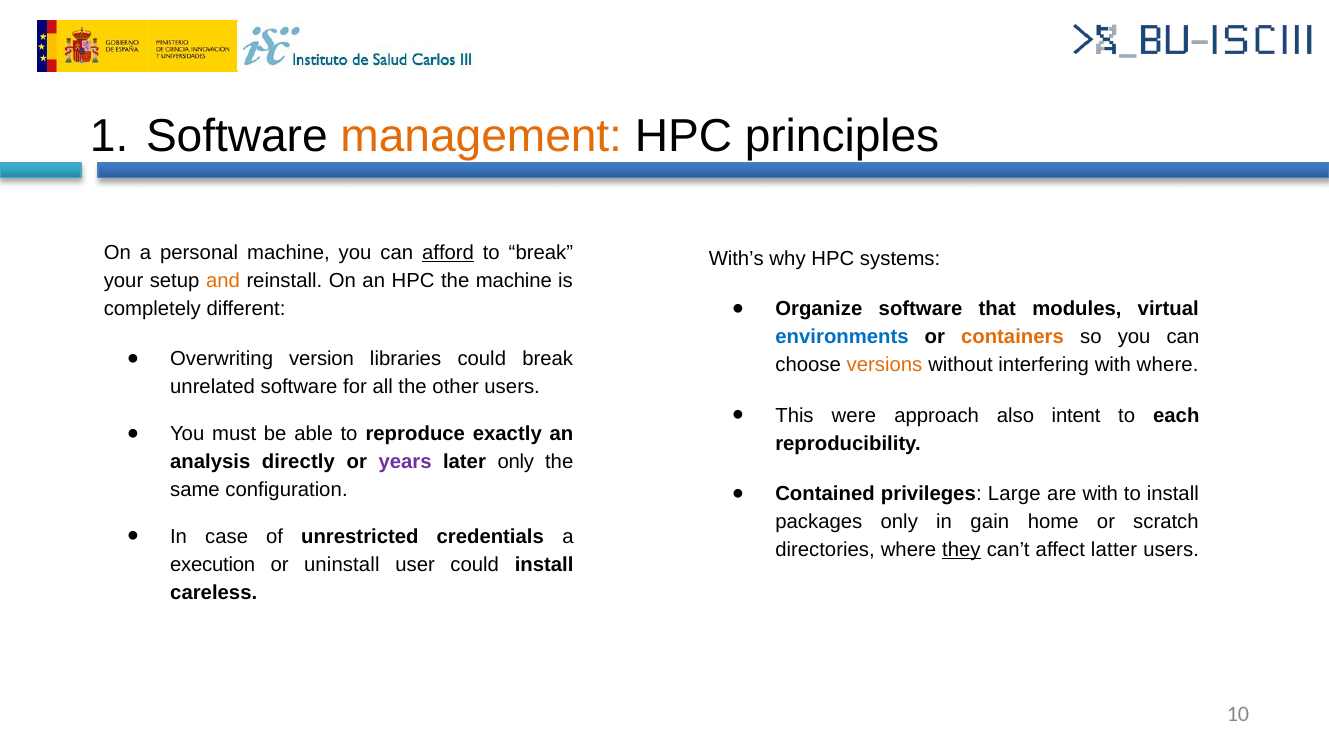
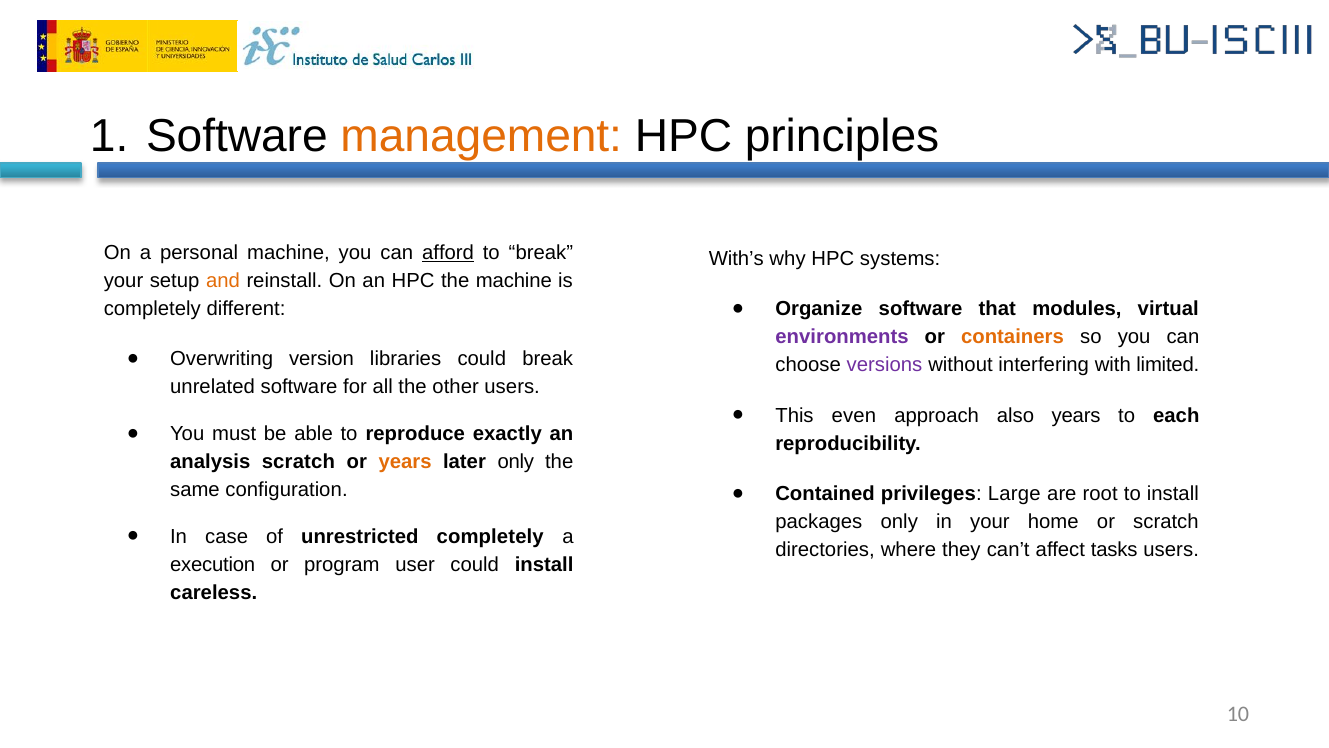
environments colour: blue -> purple
versions colour: orange -> purple
with where: where -> limited
were: were -> even
also intent: intent -> years
analysis directly: directly -> scratch
years at (405, 462) colour: purple -> orange
are with: with -> root
in gain: gain -> your
unrestricted credentials: credentials -> completely
they underline: present -> none
latter: latter -> tasks
uninstall: uninstall -> program
